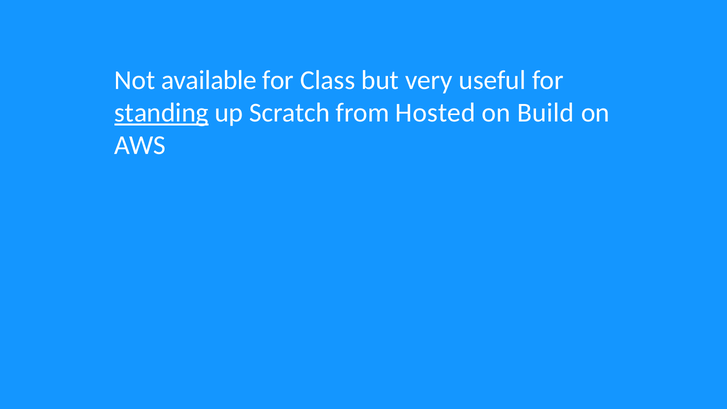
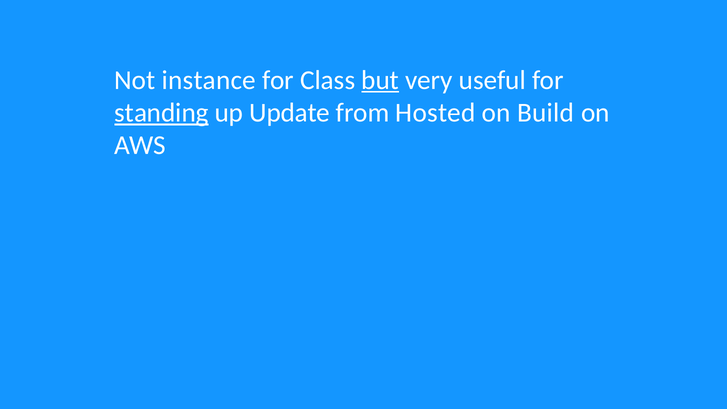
available: available -> instance
but underline: none -> present
Scratch: Scratch -> Update
